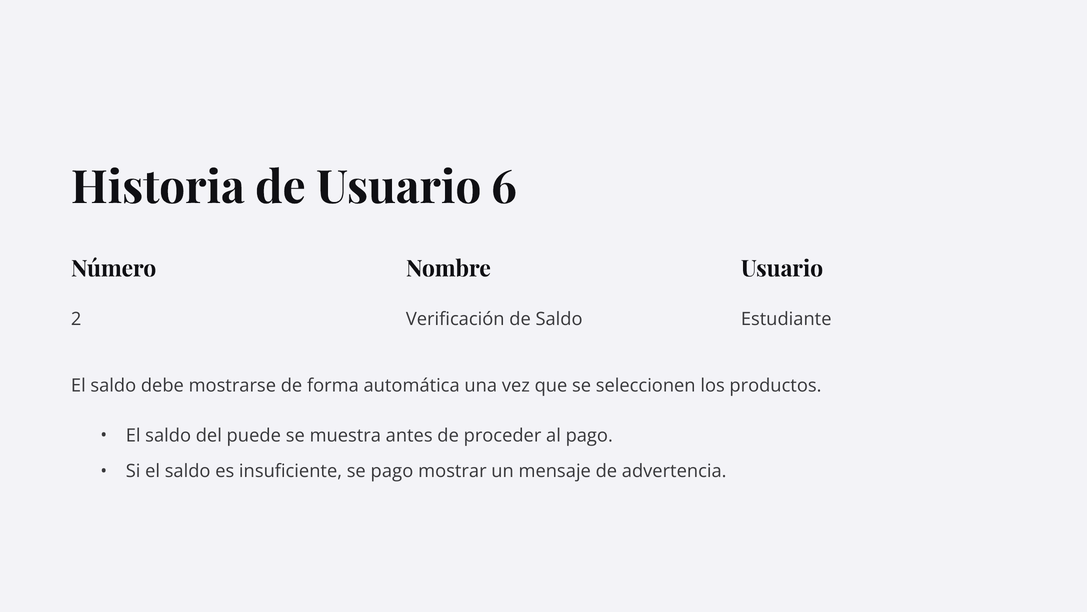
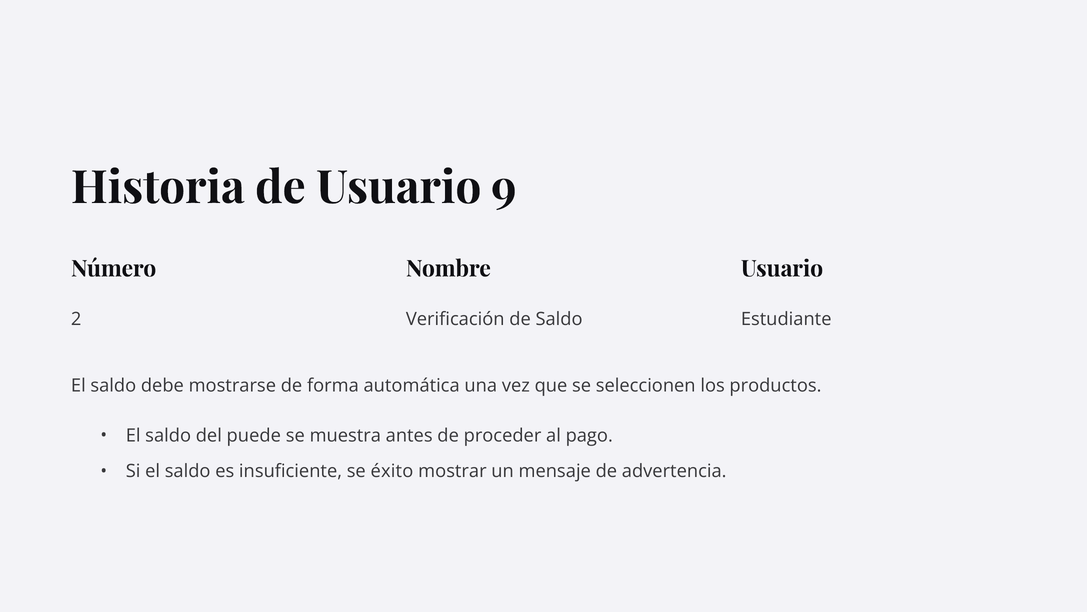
6: 6 -> 9
se pago: pago -> éxito
